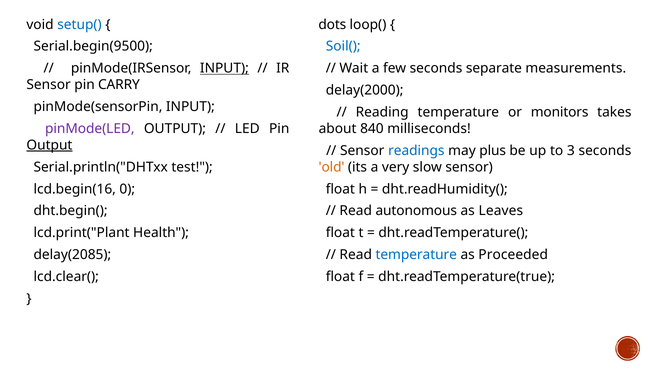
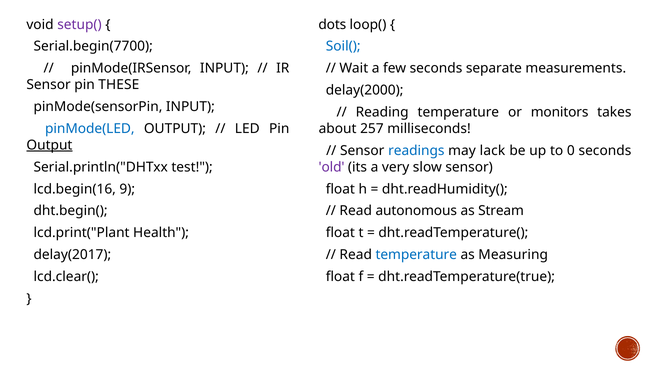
setup( colour: blue -> purple
Serial.begin(9500: Serial.begin(9500 -> Serial.begin(7700
INPUT at (224, 68) underline: present -> none
CARRY: CARRY -> THESE
pinMode(LED colour: purple -> blue
840: 840 -> 257
plus: plus -> lack
3: 3 -> 0
old colour: orange -> purple
0: 0 -> 9
Leaves: Leaves -> Stream
delay(2085: delay(2085 -> delay(2017
Proceeded: Proceeded -> Measuring
